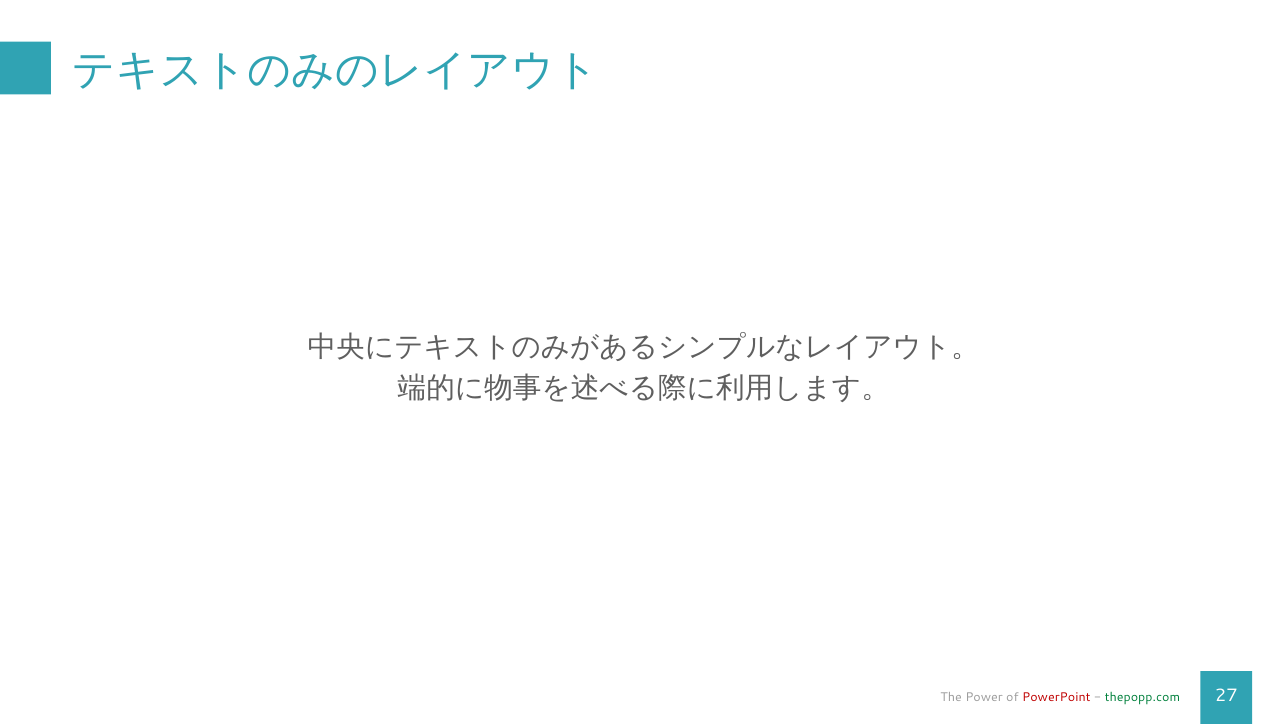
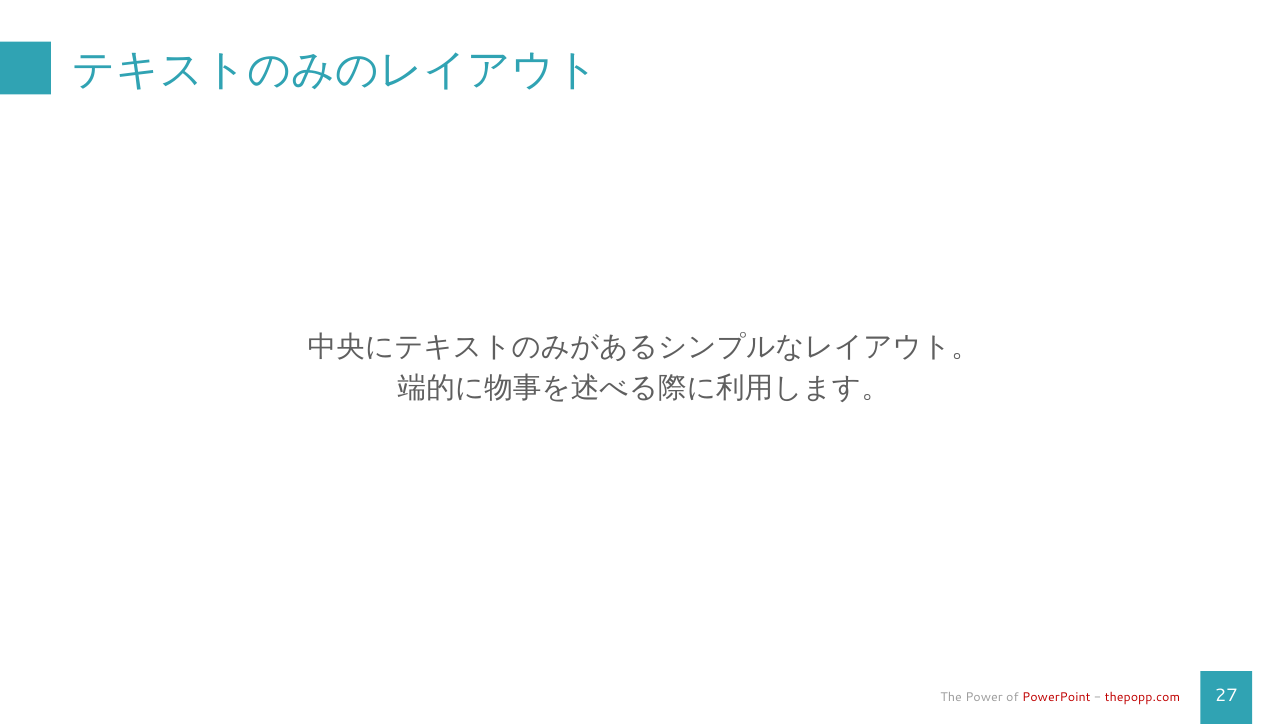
thepopp.com colour: green -> red
